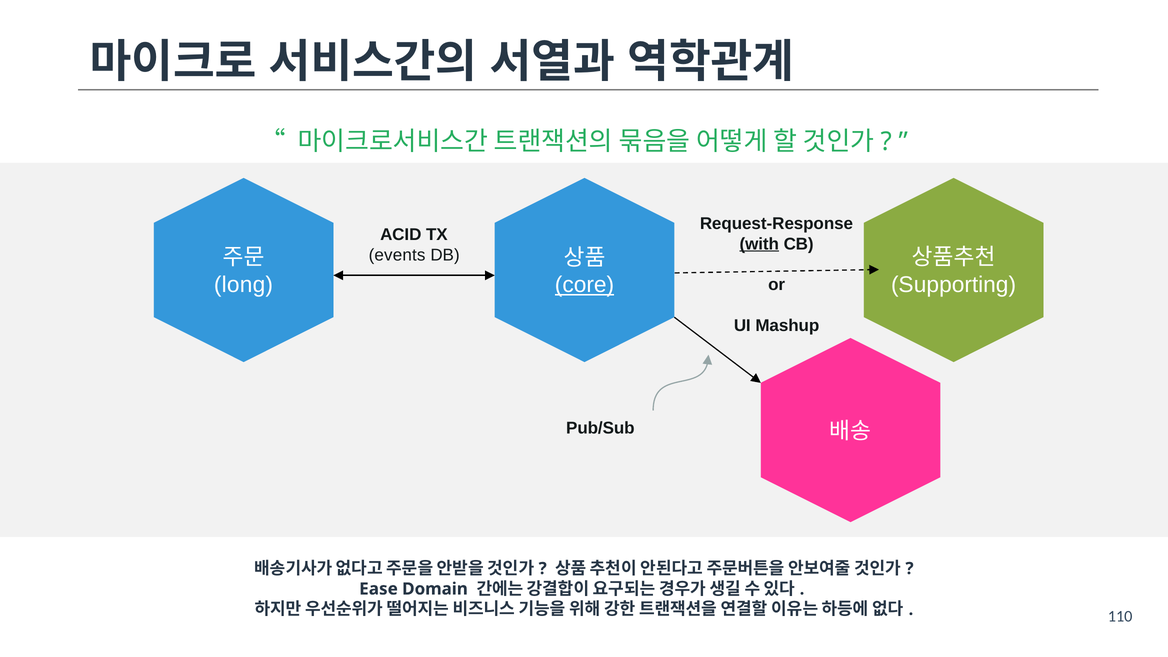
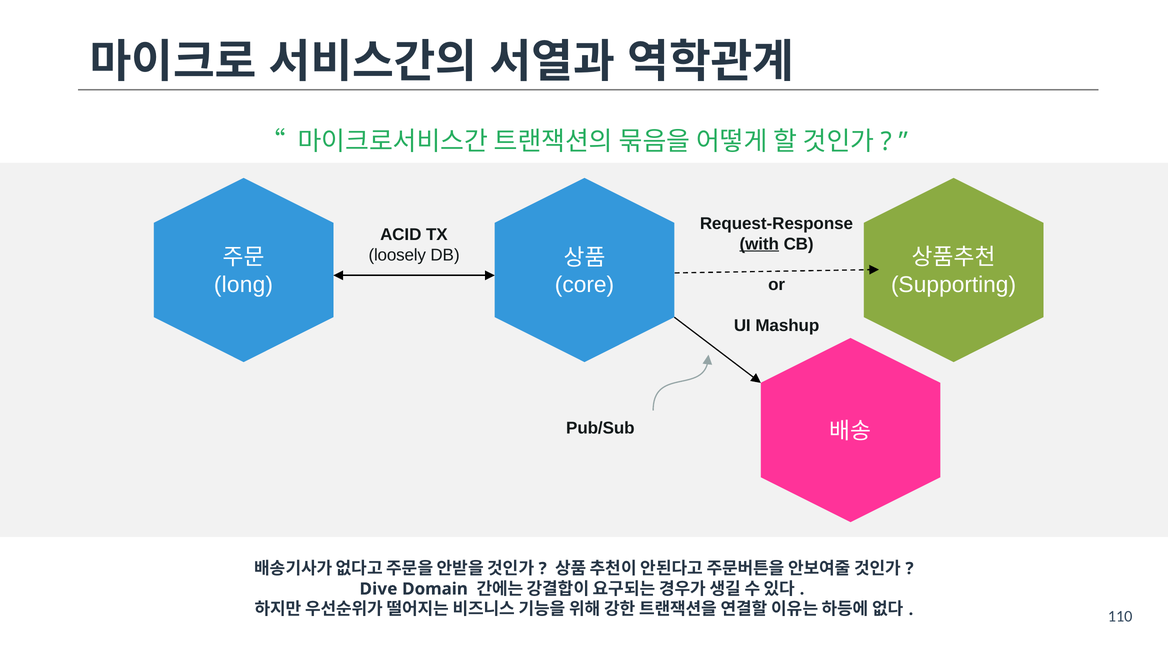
events: events -> loosely
core underline: present -> none
Ease: Ease -> Dive
